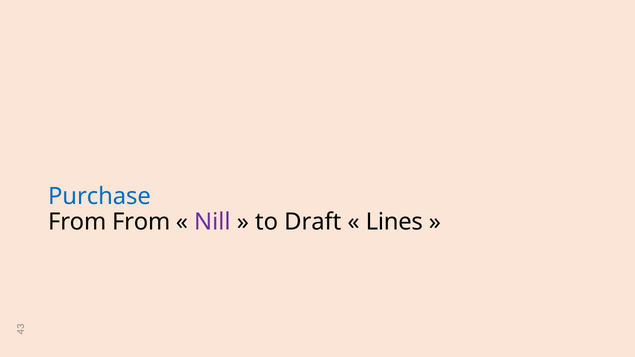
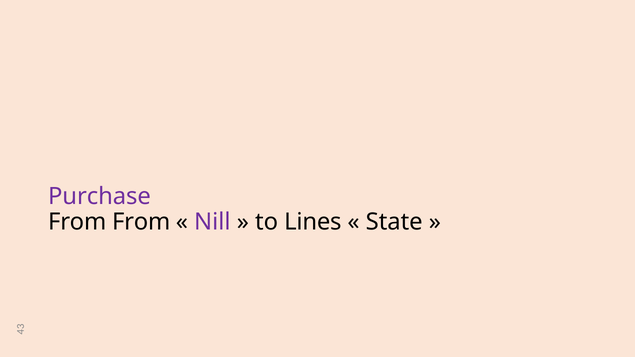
Purchase colour: blue -> purple
Draft: Draft -> Lines
Lines: Lines -> State
